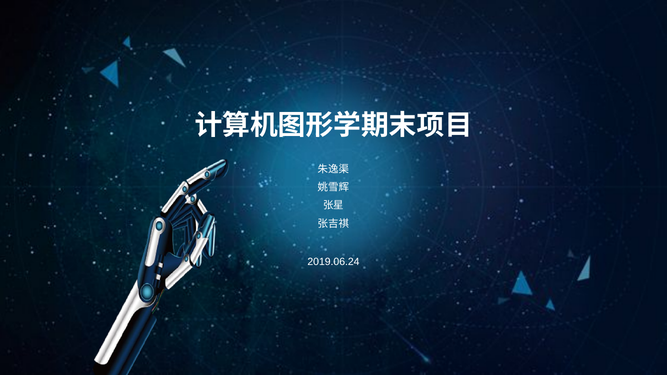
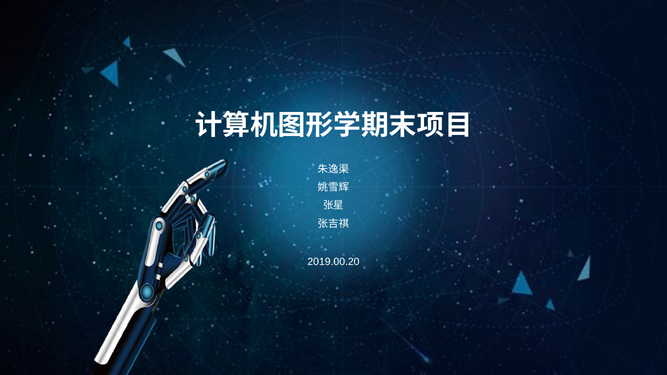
2019.06.24: 2019.06.24 -> 2019.00.20
